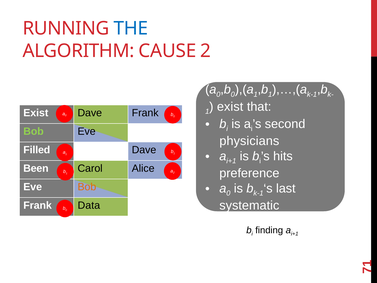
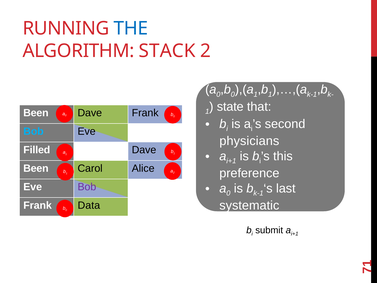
CAUSE: CAUSE -> STACK
Exist at (36, 113): Exist -> Been
exist at (230, 107): exist -> state
Bob at (34, 131) colour: light green -> light blue
hits: hits -> this
Bob at (87, 187) colour: orange -> purple
finding: finding -> submit
